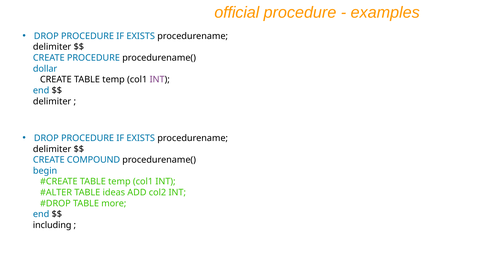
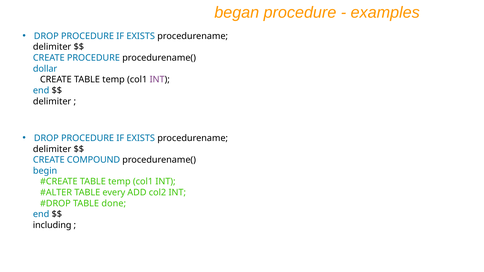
official: official -> began
ideas: ideas -> every
more: more -> done
